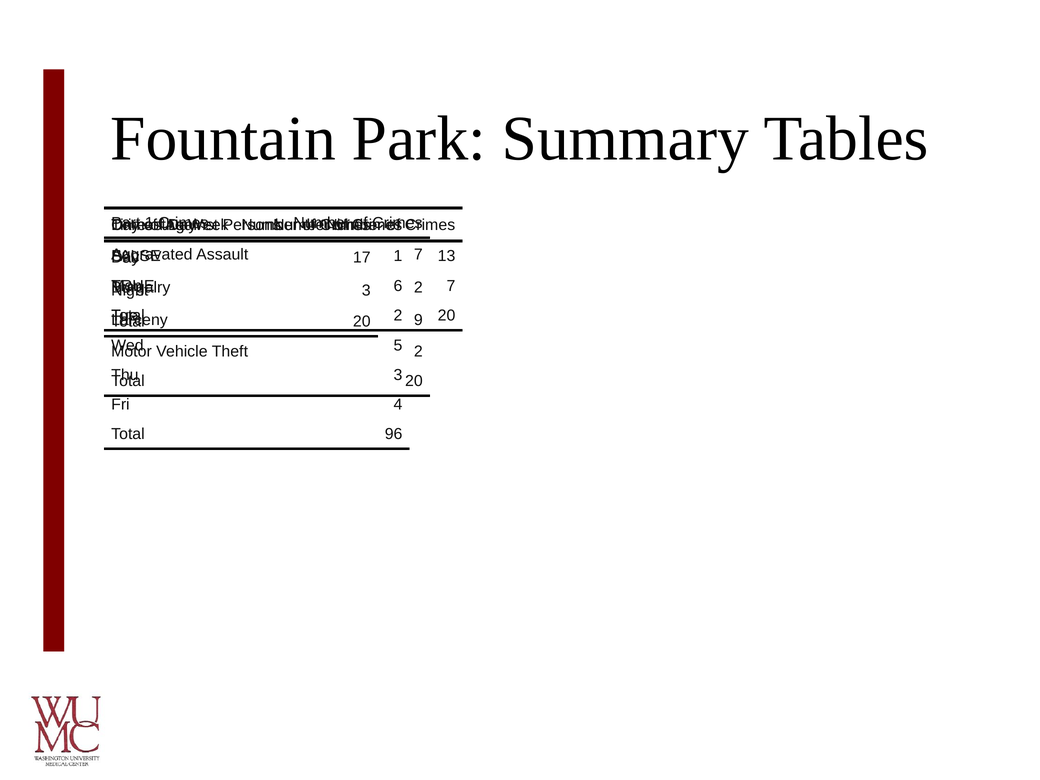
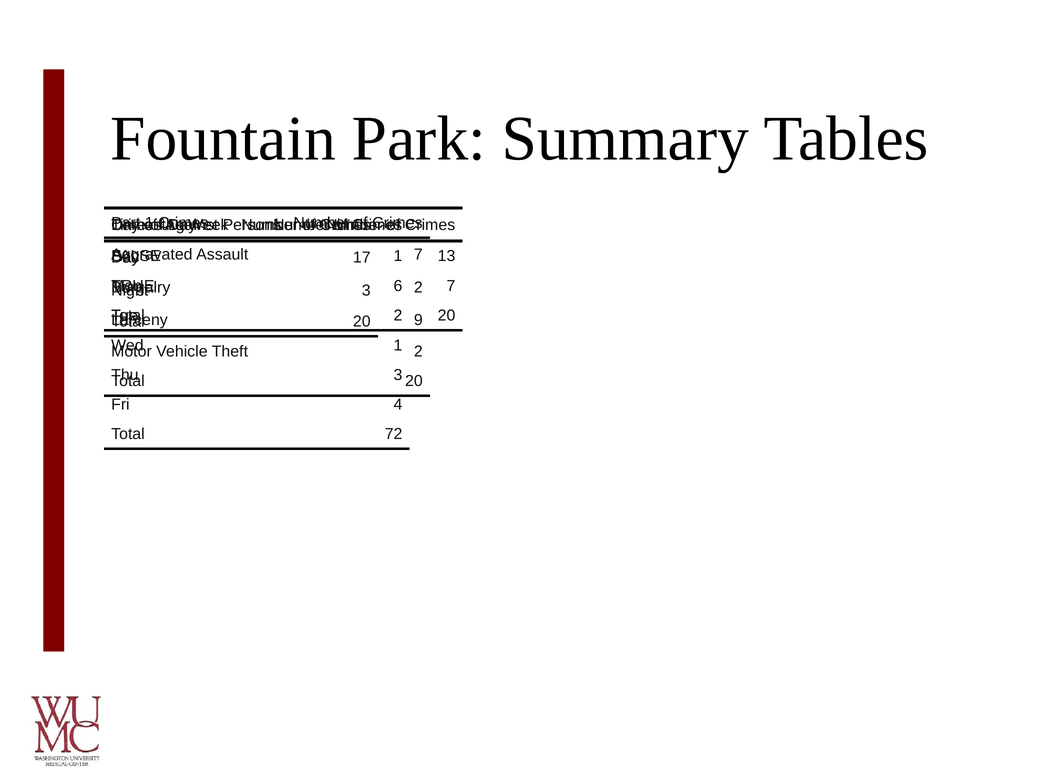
5 at (398, 345): 5 -> 1
96: 96 -> 72
